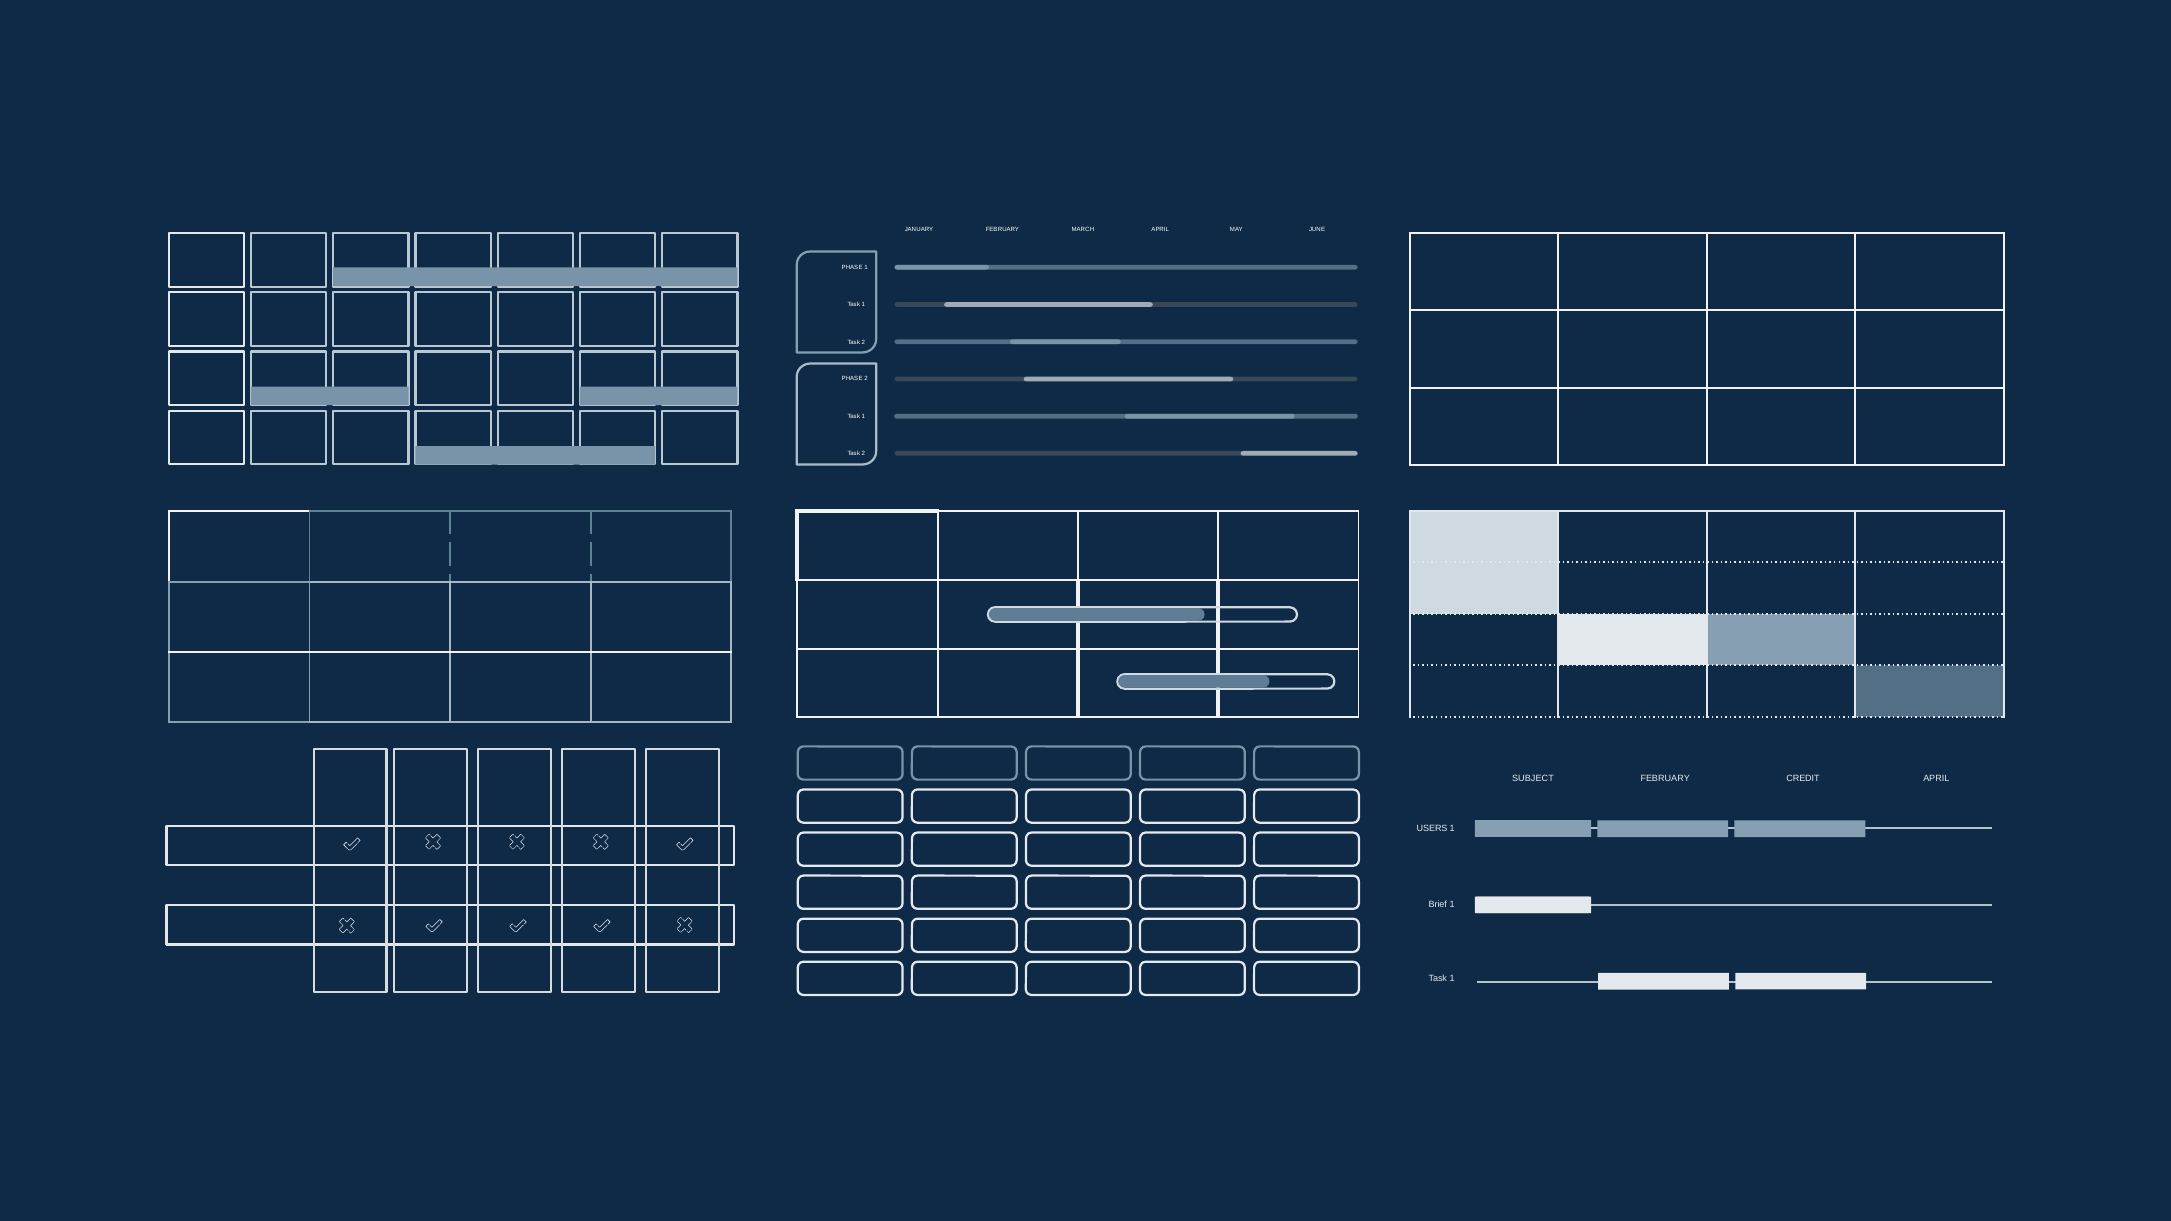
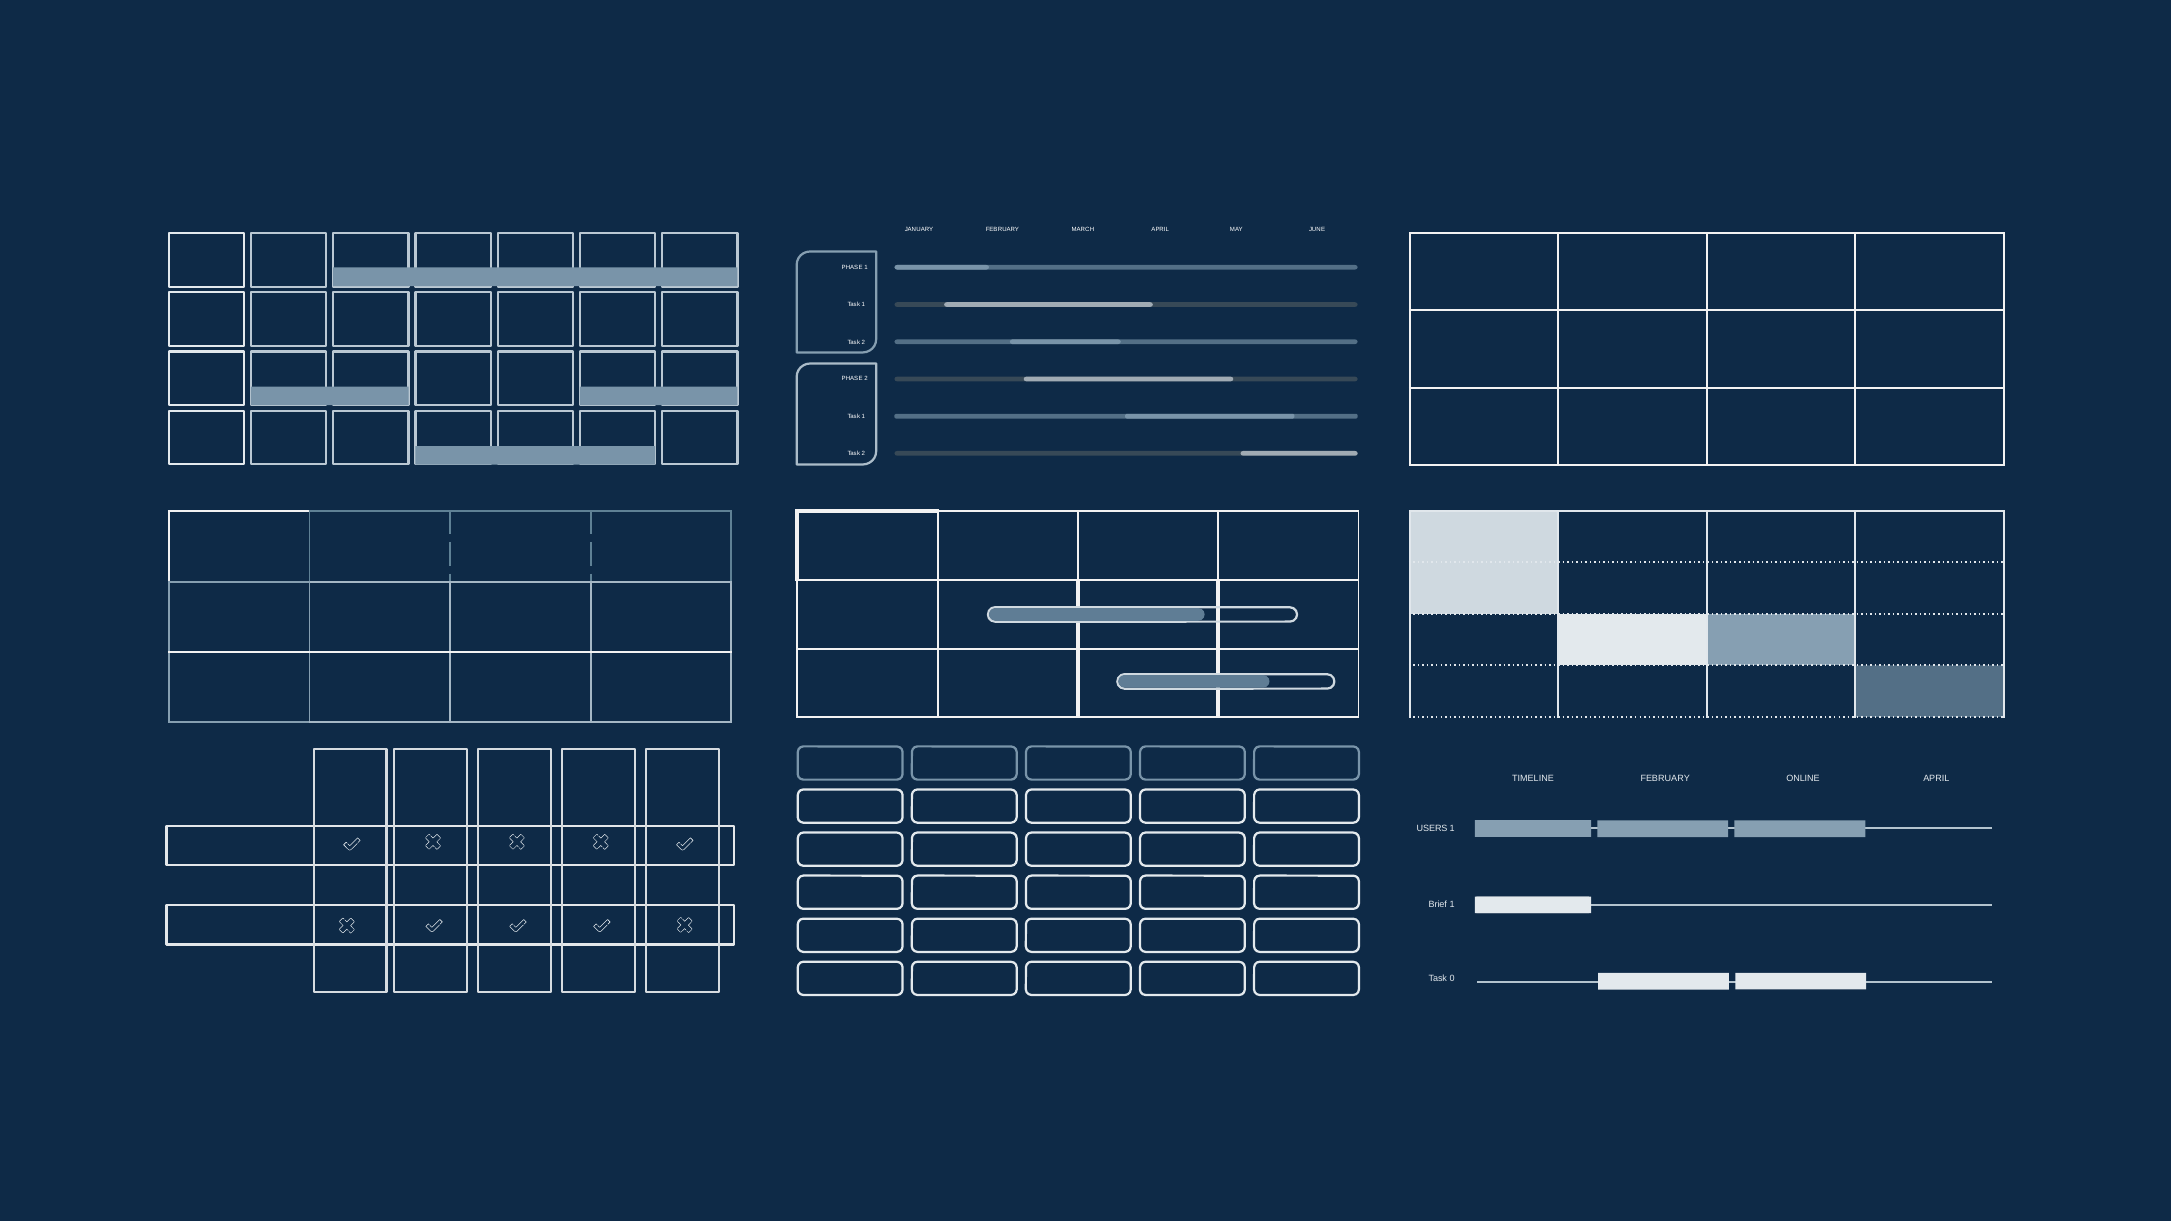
SUBJECT: SUBJECT -> TIMELINE
CREDIT: CREDIT -> ONLINE
1 at (1452, 979): 1 -> 0
